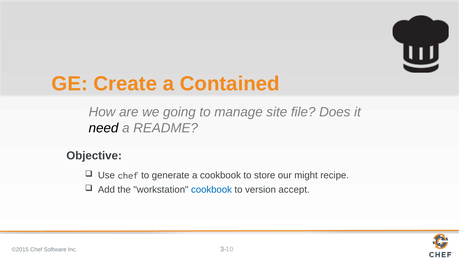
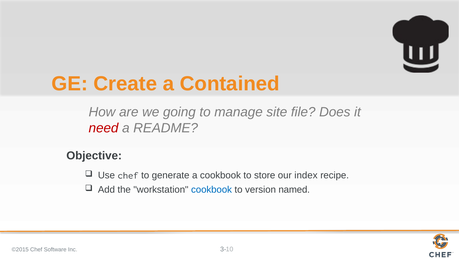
need colour: black -> red
might: might -> index
accept: accept -> named
